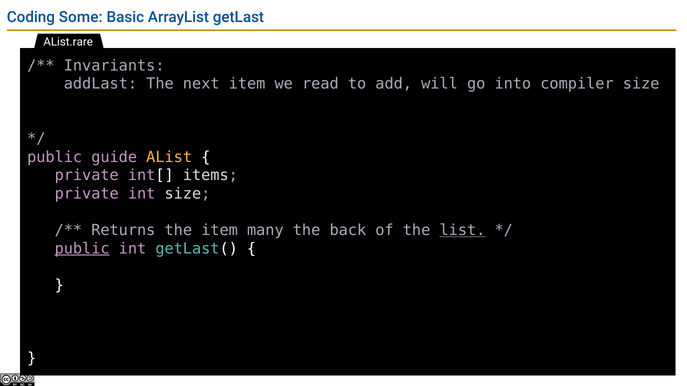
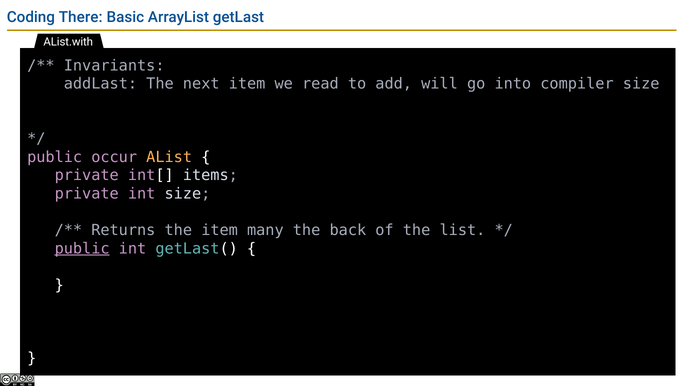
Some: Some -> There
AList.rare: AList.rare -> AList.with
guide: guide -> occur
list underline: present -> none
